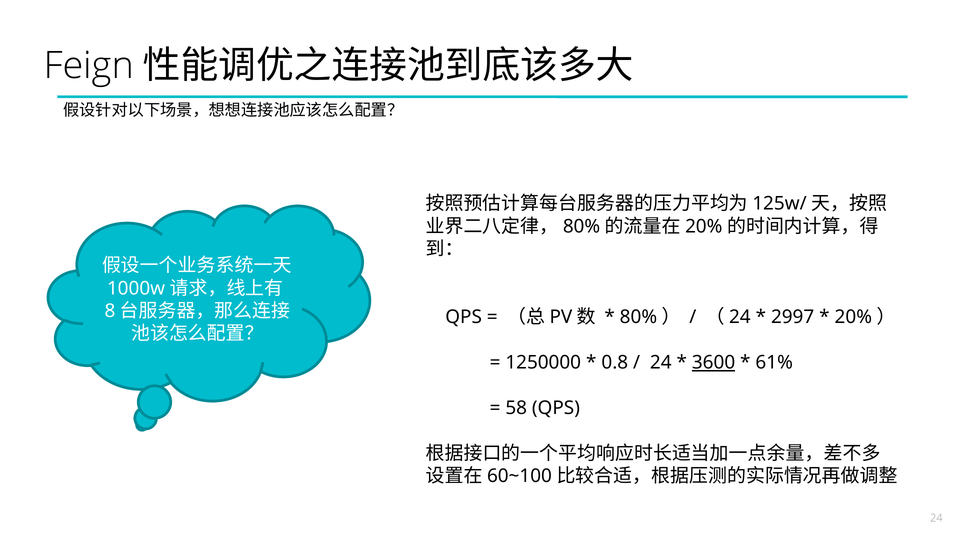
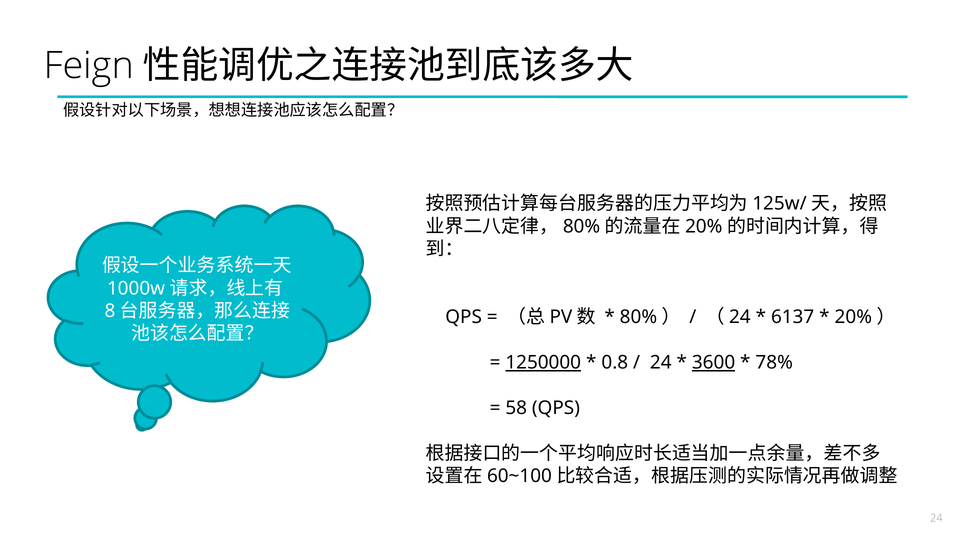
2997: 2997 -> 6137
1250000 underline: none -> present
61%: 61% -> 78%
